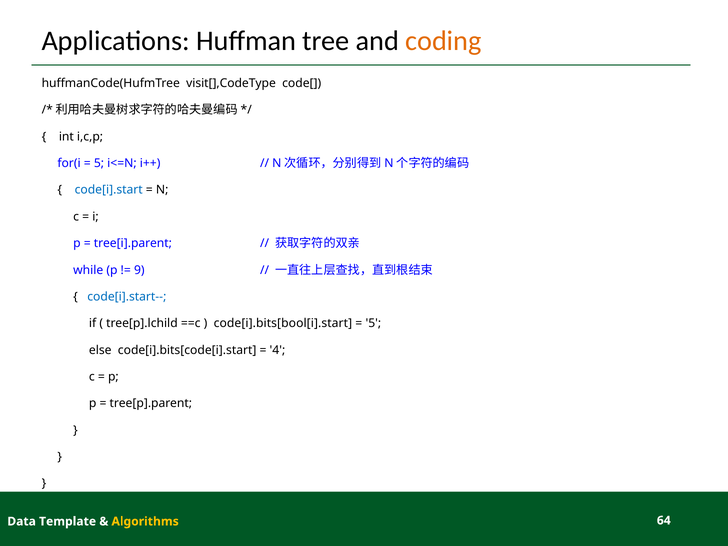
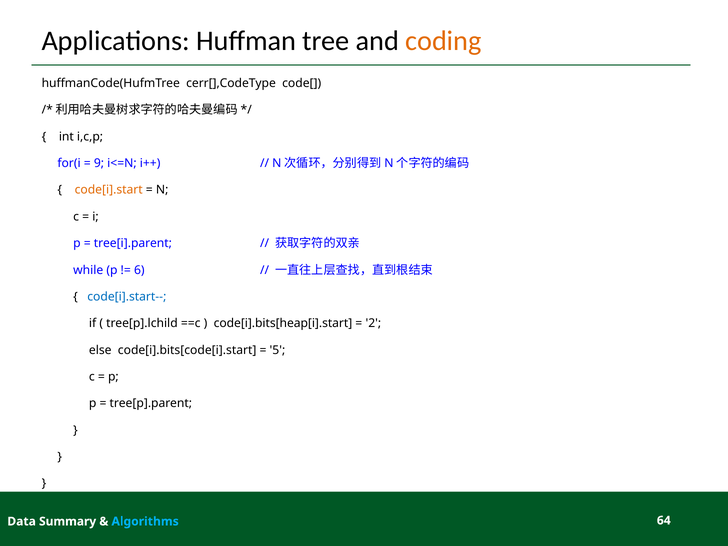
visit[],CodeType: visit[],CodeType -> cerr[],CodeType
5 at (99, 163): 5 -> 9
code[i].start colour: blue -> orange
9: 9 -> 6
code[i].bits[bool[i].start: code[i].bits[bool[i].start -> code[i].bits[heap[i].start
5 at (373, 323): 5 -> 2
4: 4 -> 5
Template: Template -> Summary
Algorithms colour: yellow -> light blue
